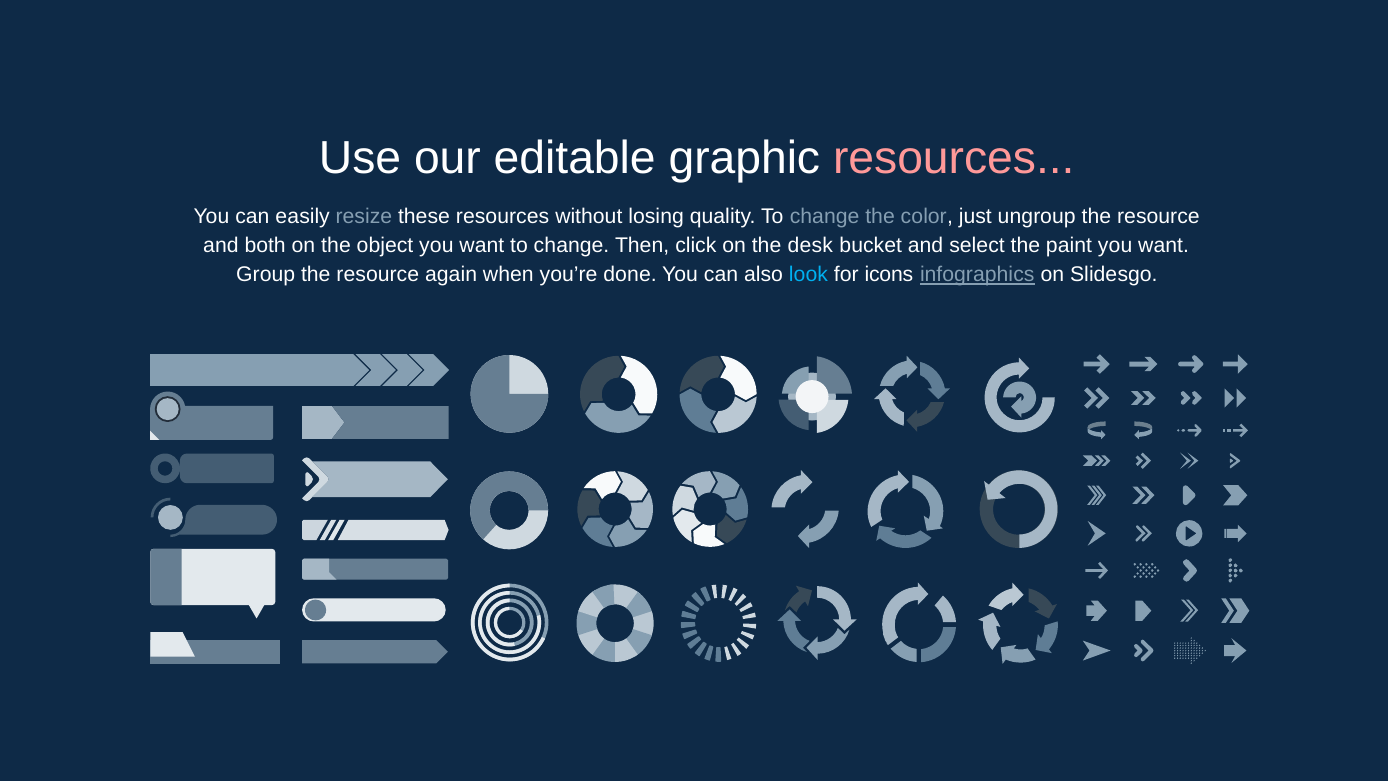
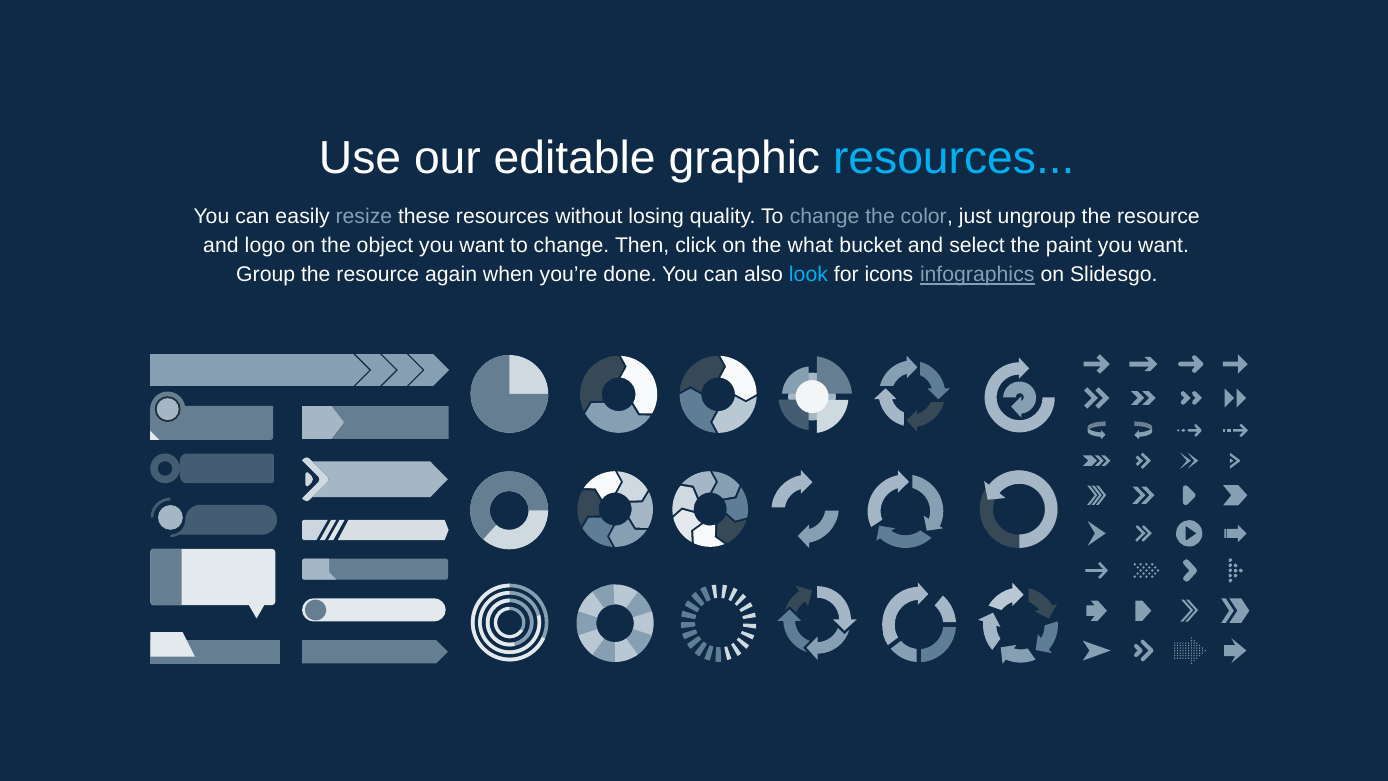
resources at (954, 159) colour: pink -> light blue
both: both -> logo
desk: desk -> what
